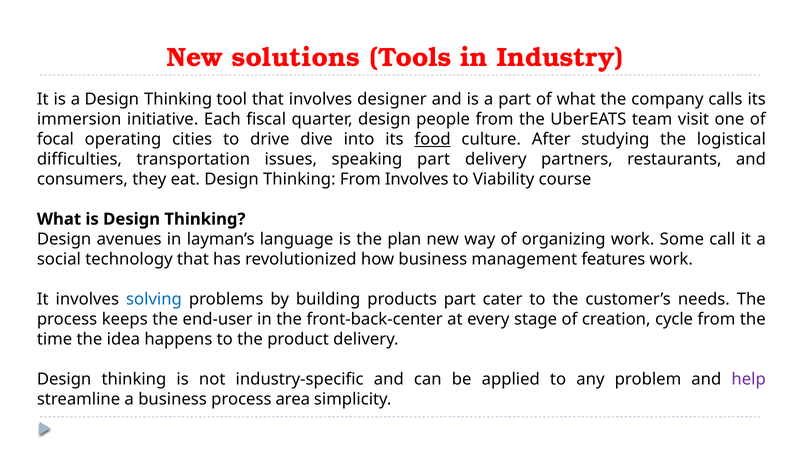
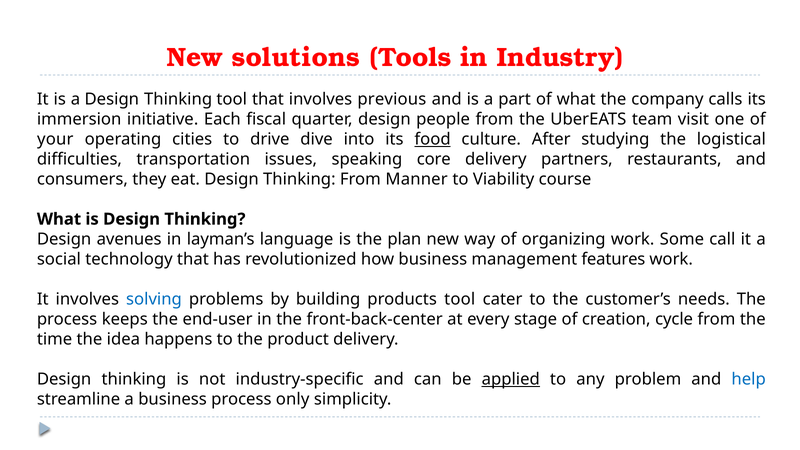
designer: designer -> previous
focal: focal -> your
speaking part: part -> core
From Involves: Involves -> Manner
products part: part -> tool
applied underline: none -> present
help colour: purple -> blue
area: area -> only
